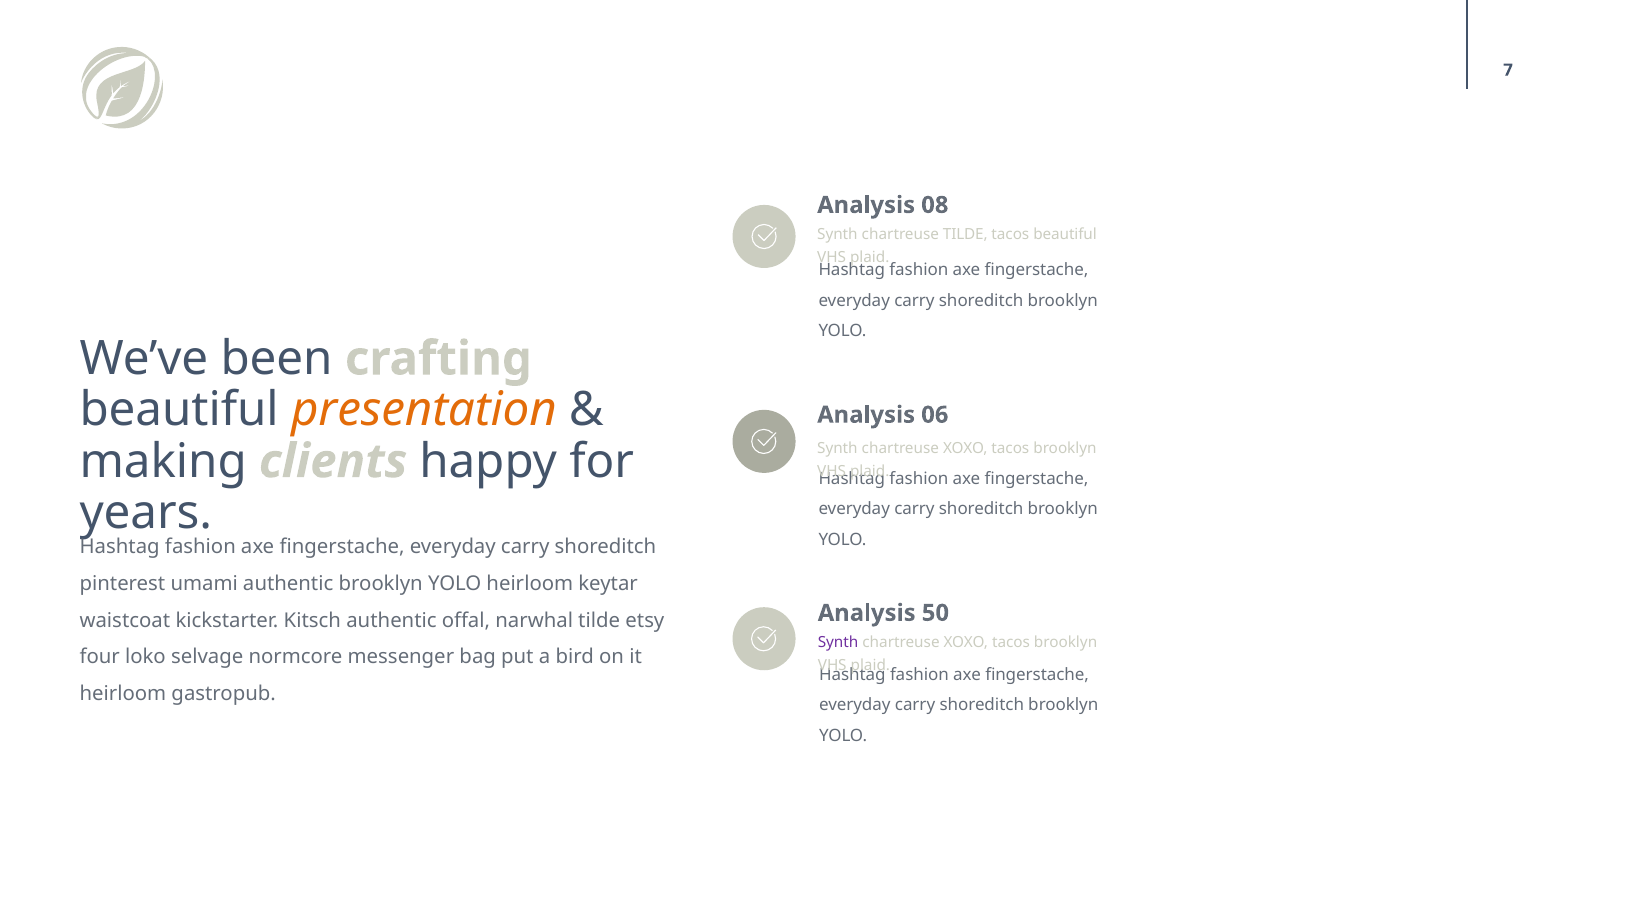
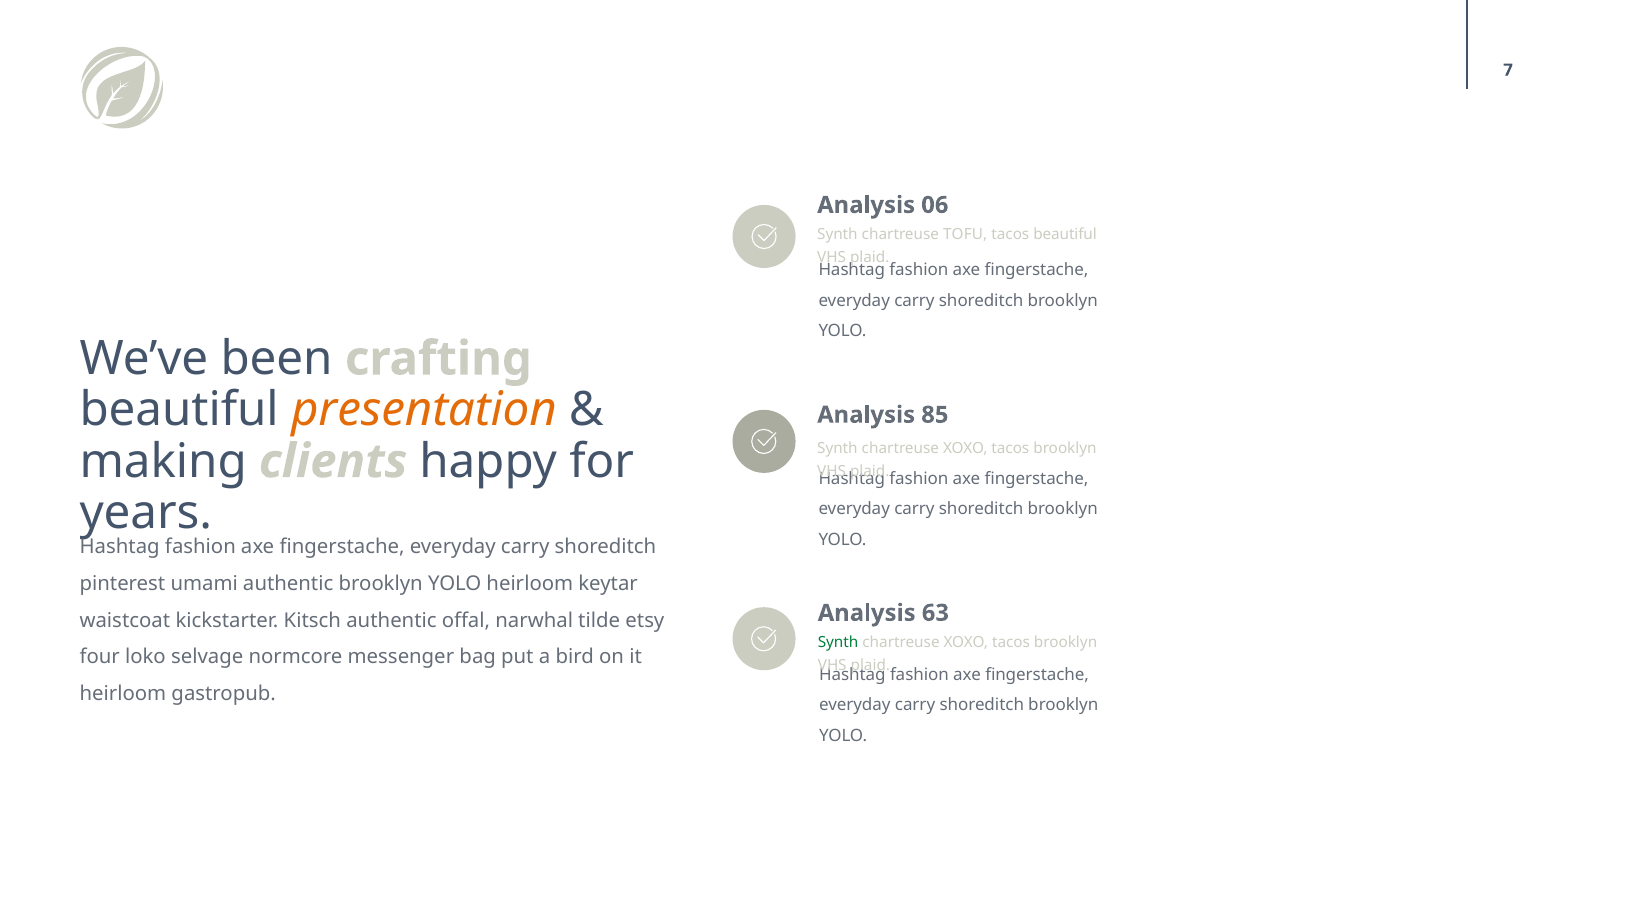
08: 08 -> 06
chartreuse TILDE: TILDE -> TOFU
06: 06 -> 85
50: 50 -> 63
Synth at (838, 642) colour: purple -> green
